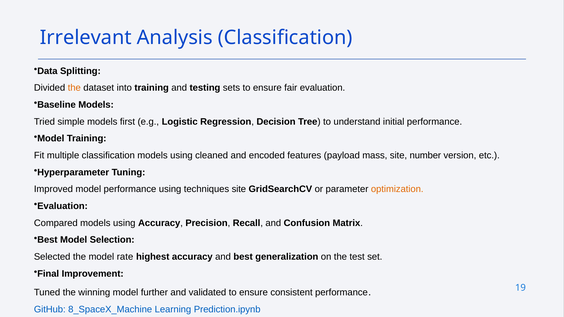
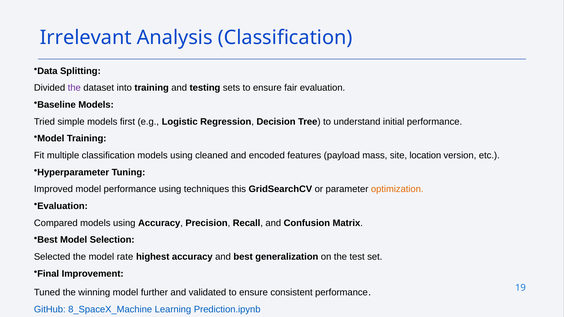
the at (74, 88) colour: orange -> purple
number: number -> location
techniques site: site -> this
